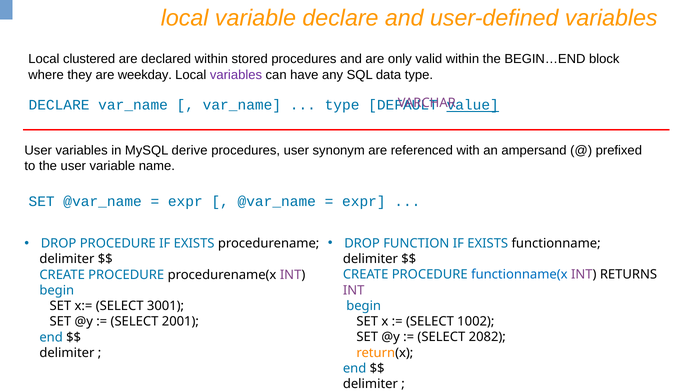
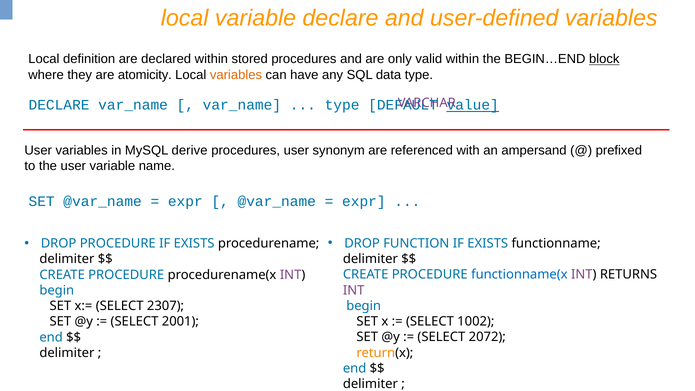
clustered: clustered -> definition
block underline: none -> present
weekday: weekday -> atomicity
variables at (236, 75) colour: purple -> orange
3001: 3001 -> 2307
2082: 2082 -> 2072
